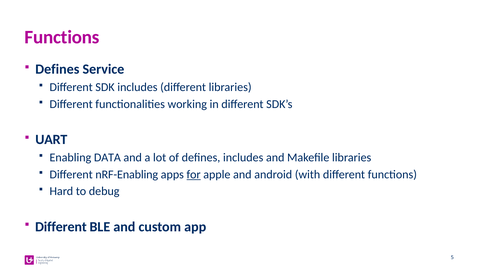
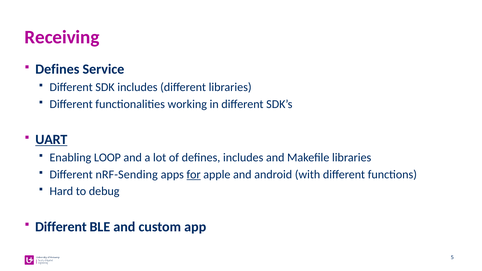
Functions at (62, 37): Functions -> Receiving
UART underline: none -> present
DATA: DATA -> LOOP
nRF-Enabling: nRF-Enabling -> nRF-Sending
